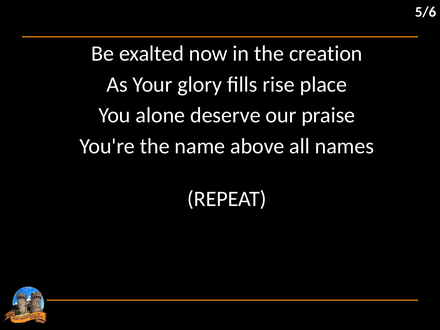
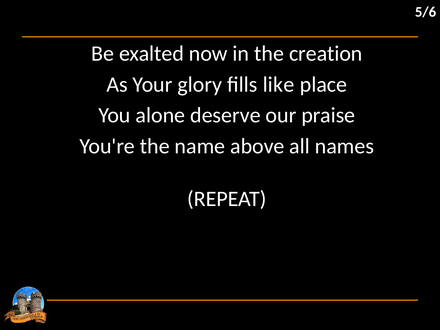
rise: rise -> like
